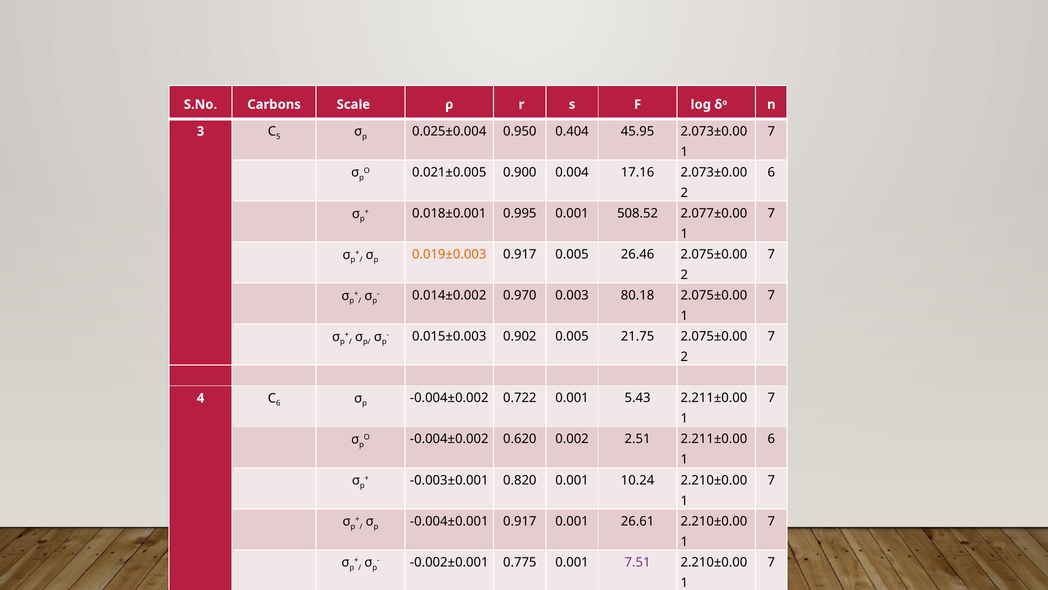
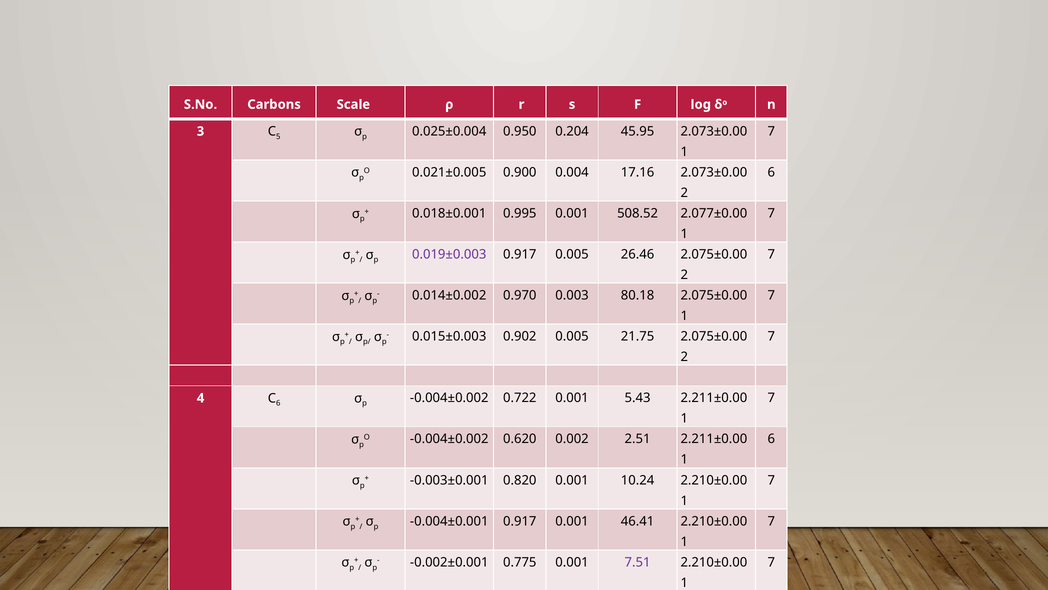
0.404: 0.404 -> 0.204
0.019±0.003 colour: orange -> purple
26.61: 26.61 -> 46.41
